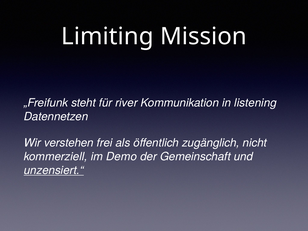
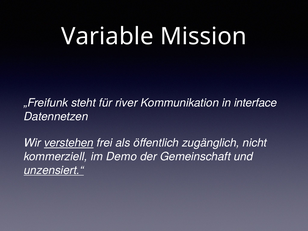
Limiting: Limiting -> Variable
listening: listening -> interface
verstehen underline: none -> present
